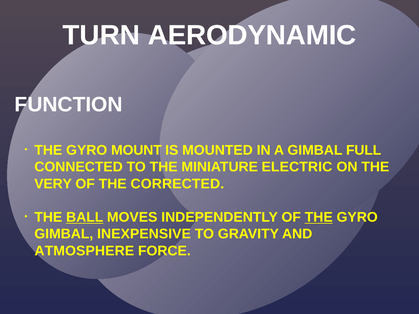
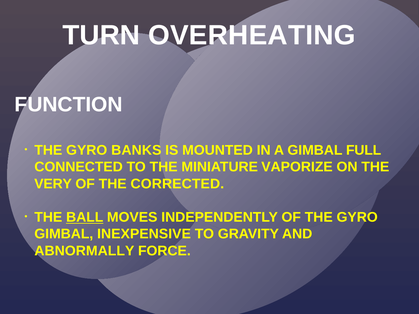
AERODYNAMIC: AERODYNAMIC -> OVERHEATING
MOUNT: MOUNT -> BANKS
ELECTRIC: ELECTRIC -> VAPORIZE
THE at (319, 217) underline: present -> none
ATMOSPHERE: ATMOSPHERE -> ABNORMALLY
